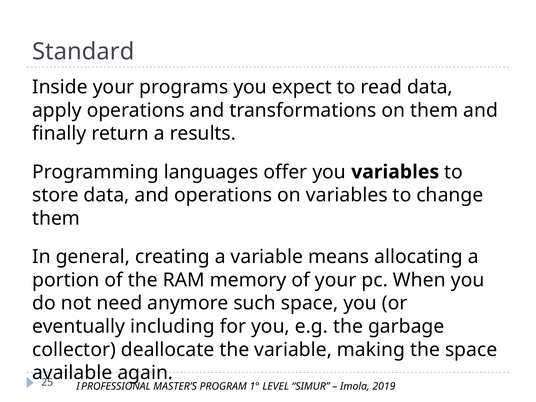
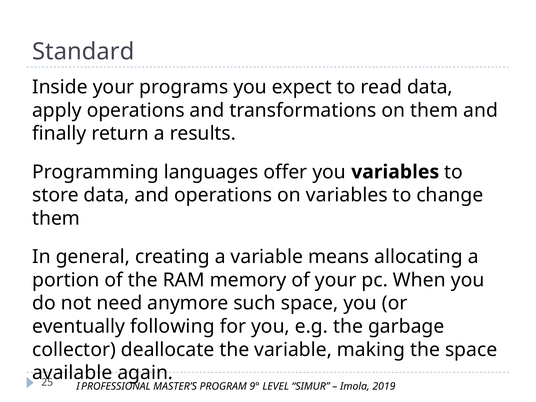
including: including -> following
1°: 1° -> 9°
